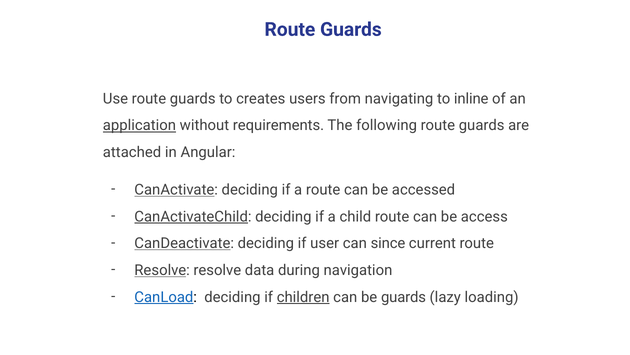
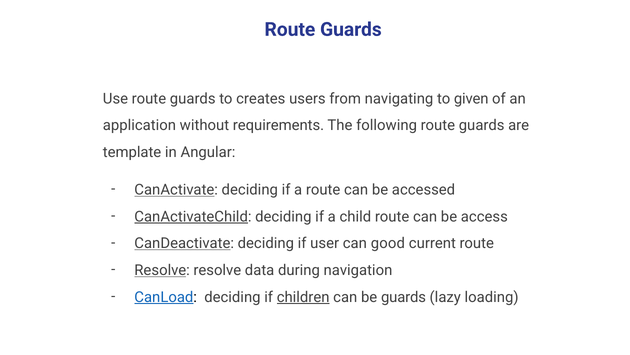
inline: inline -> given
application underline: present -> none
attached: attached -> template
since: since -> good
